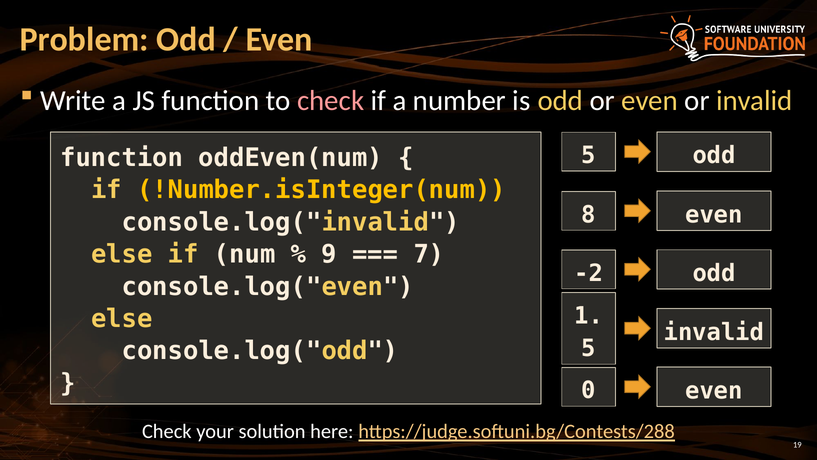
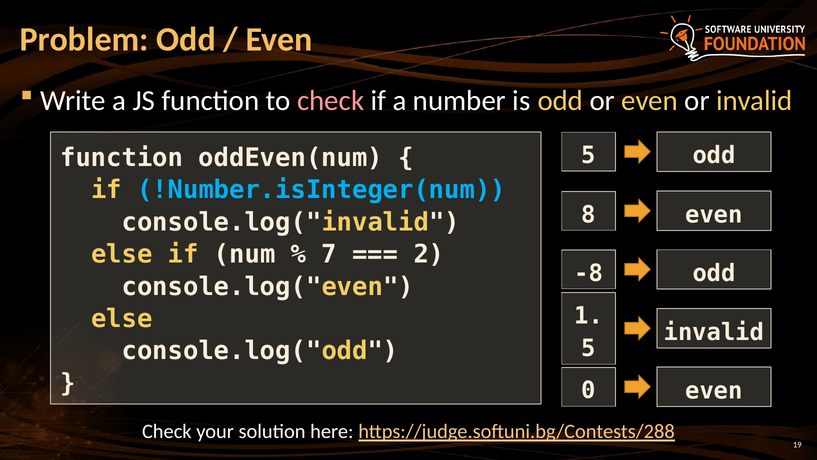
!Number.isInteger(num colour: yellow -> light blue
9: 9 -> 7
7: 7 -> 2
-2: -2 -> -8
